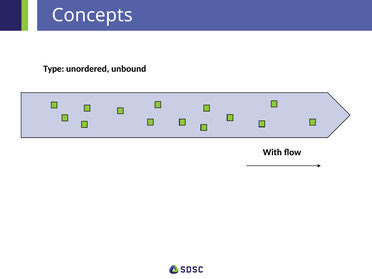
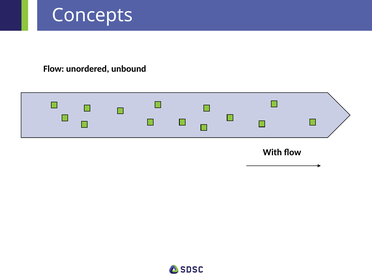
Type at (54, 69): Type -> Flow
